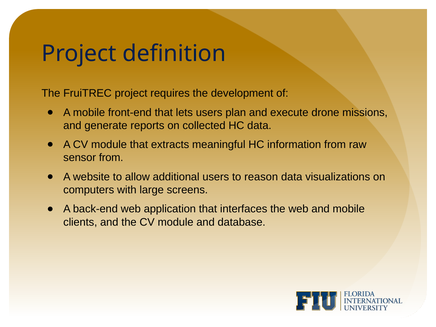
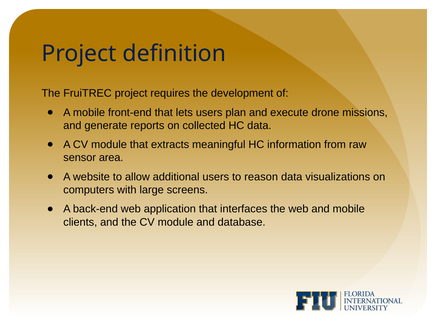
sensor from: from -> area
